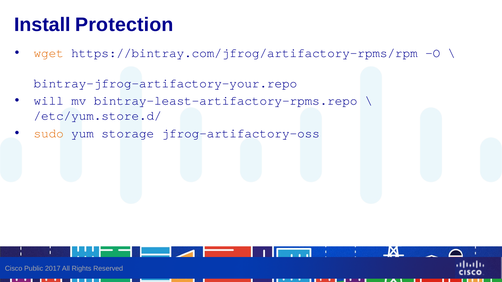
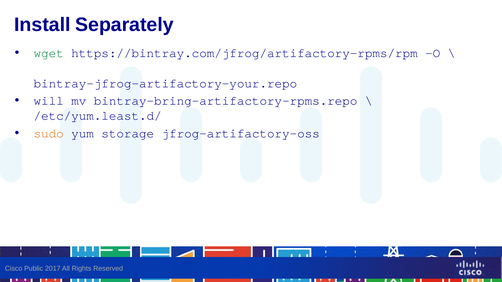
Protection: Protection -> Separately
wget colour: orange -> green
bintray-least-artifactory-rpms.repo: bintray-least-artifactory-rpms.repo -> bintray-bring-artifactory-rpms.repo
/etc/yum.store.d/: /etc/yum.store.d/ -> /etc/yum.least.d/
